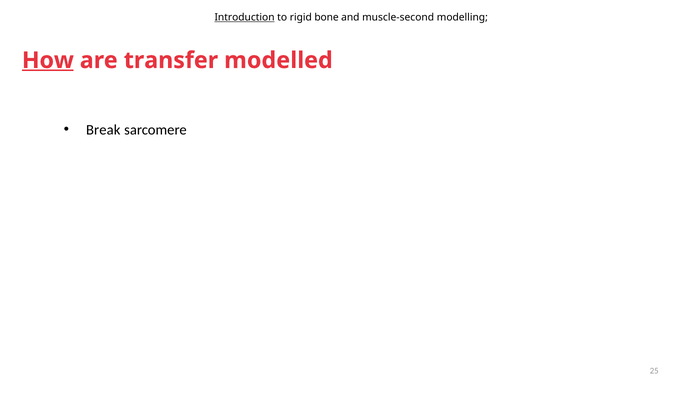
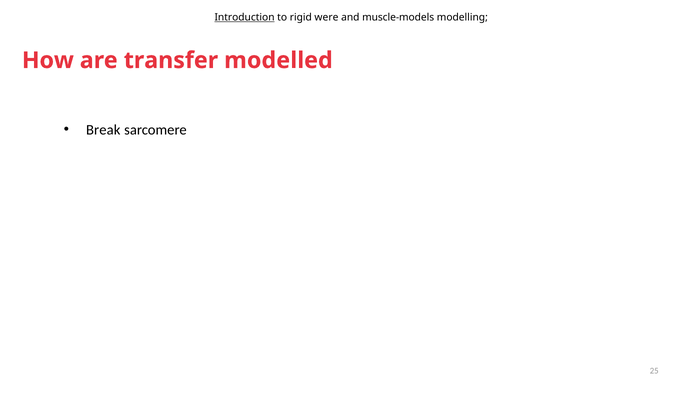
bone: bone -> were
muscle-second: muscle-second -> muscle-models
How underline: present -> none
